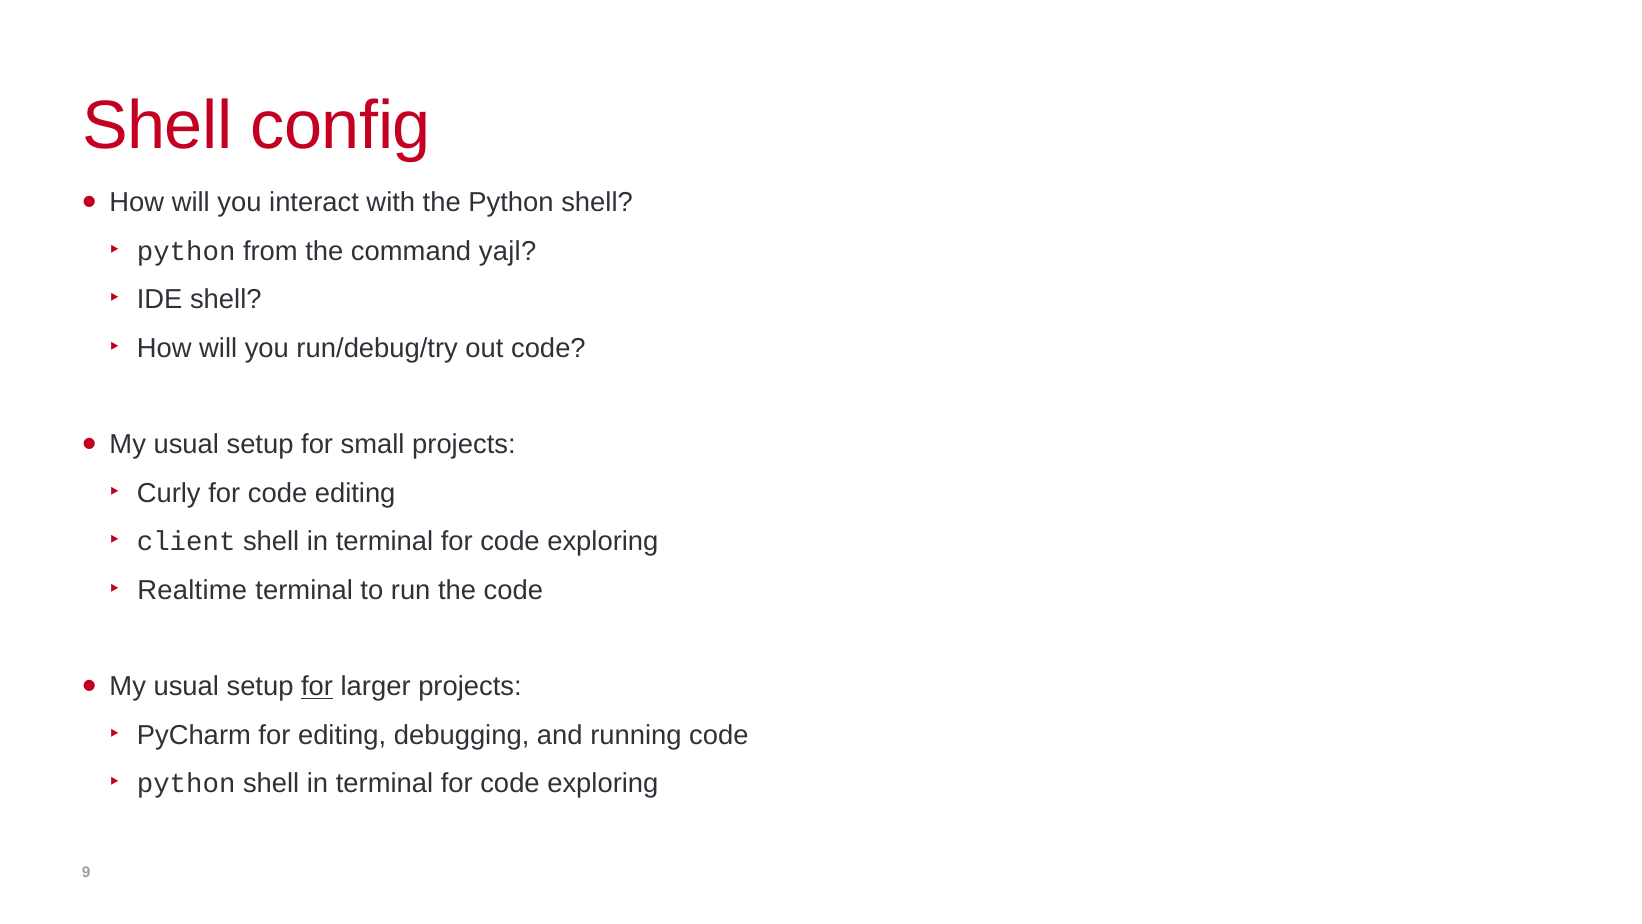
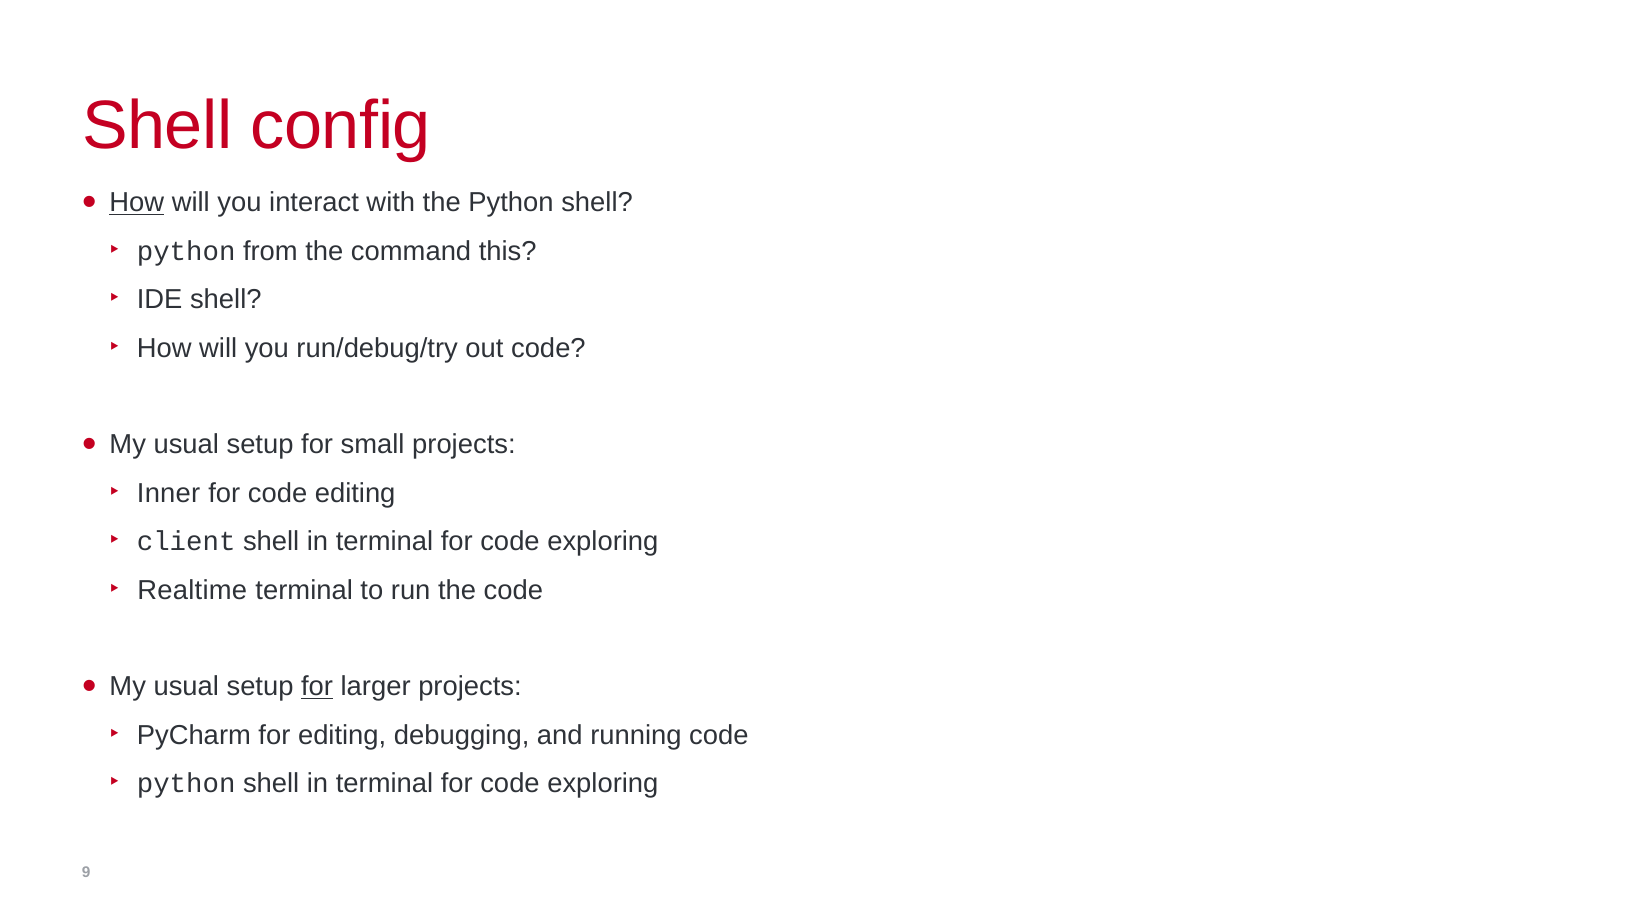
How at (137, 203) underline: none -> present
yajl: yajl -> this
Curly: Curly -> Inner
